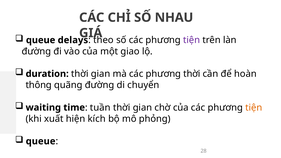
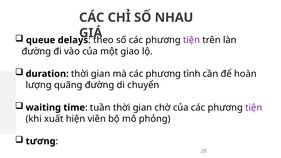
phương thời: thời -> tình
thông: thông -> lượng
tiện at (254, 108) colour: orange -> purple
kích: kích -> viên
queue at (41, 141): queue -> tương
